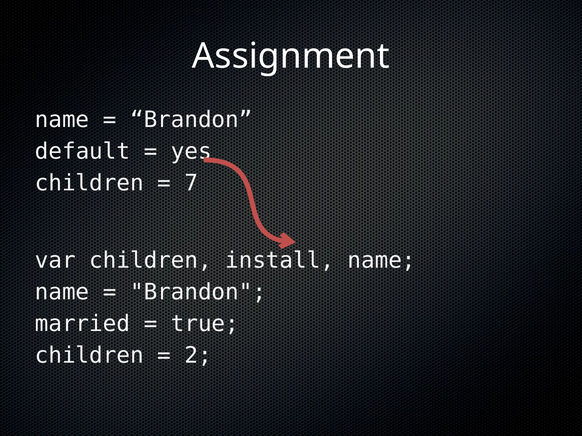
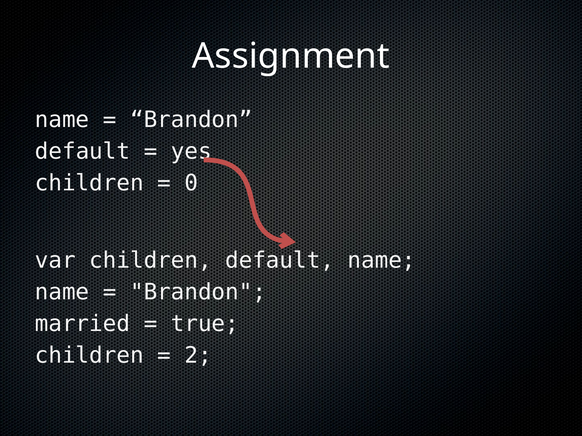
7: 7 -> 0
children install: install -> default
